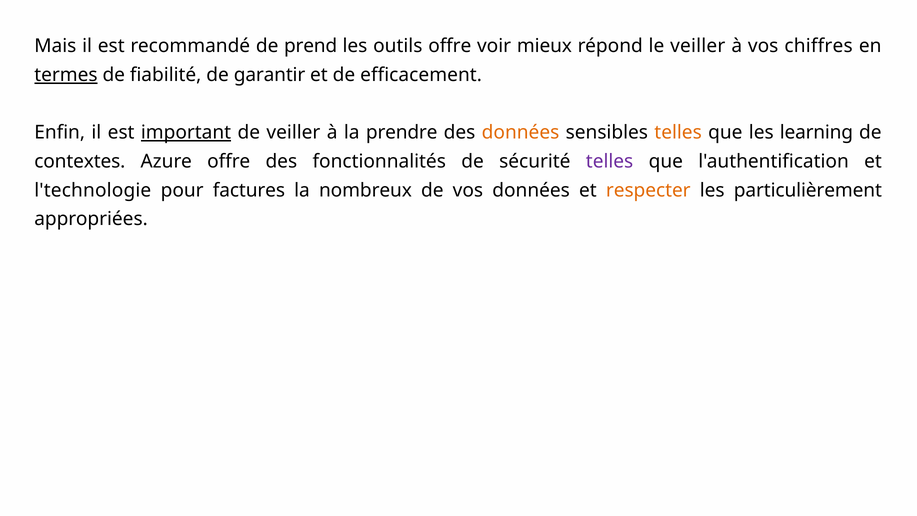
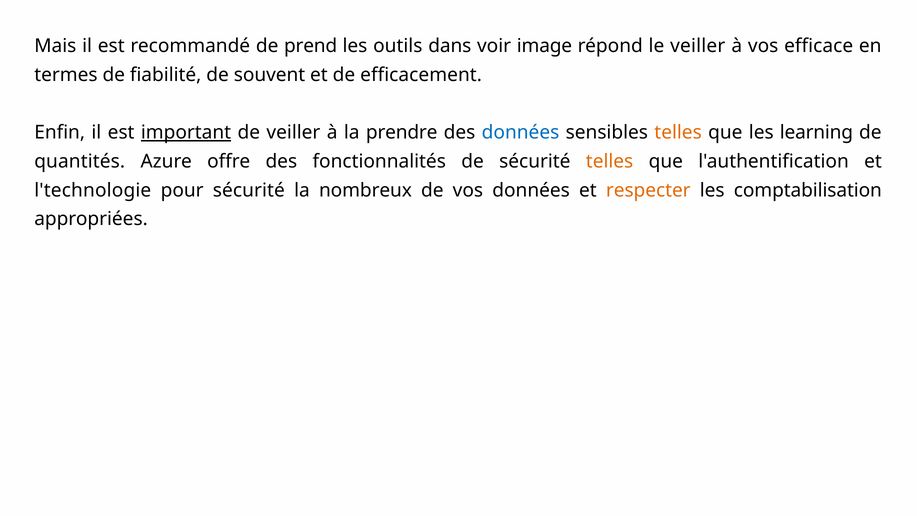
outils offre: offre -> dans
mieux: mieux -> image
chiffres: chiffres -> efficace
termes underline: present -> none
garantir: garantir -> souvent
données at (521, 133) colour: orange -> blue
contextes: contextes -> quantités
telles at (610, 161) colour: purple -> orange
pour factures: factures -> sécurité
particulièrement: particulièrement -> comptabilisation
